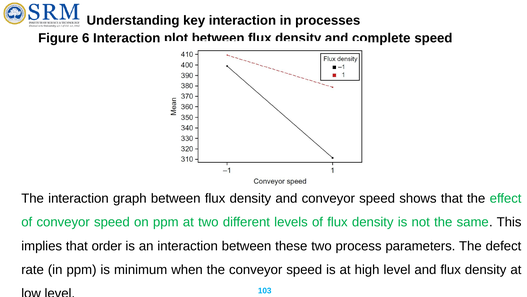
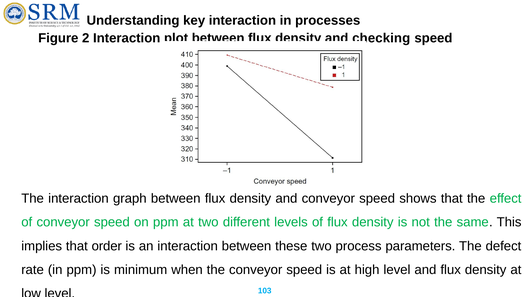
6: 6 -> 2
complete: complete -> checking
